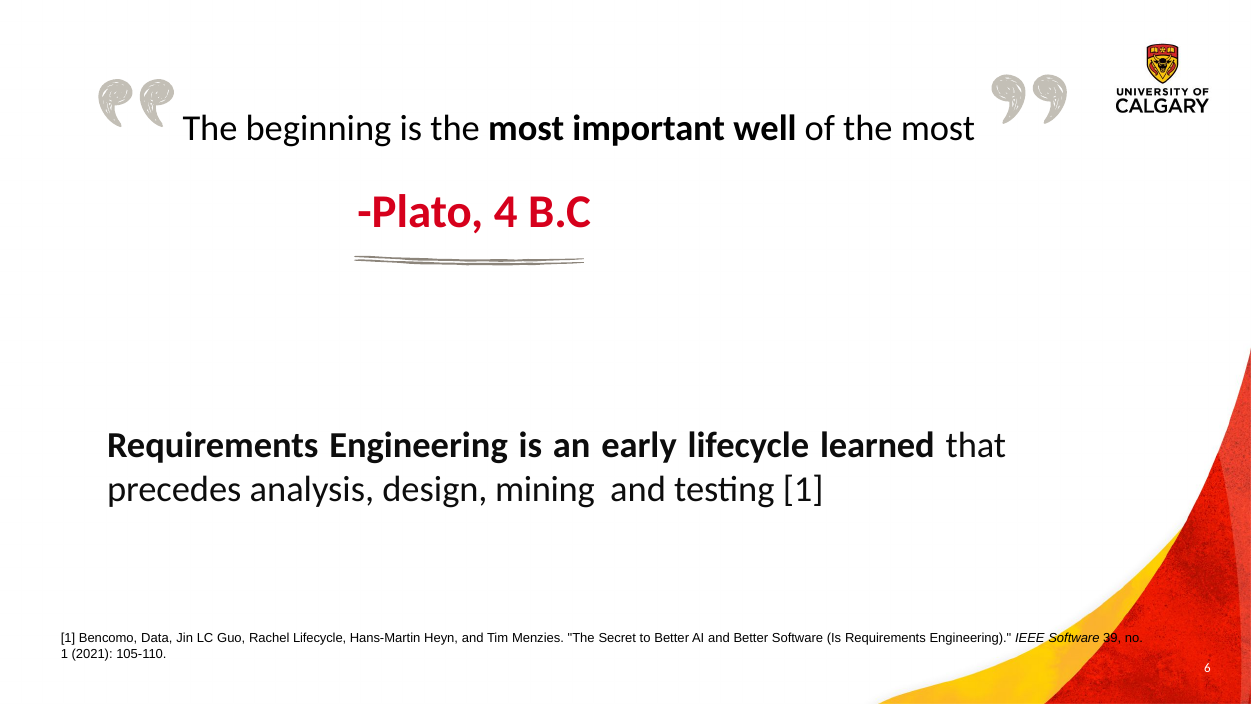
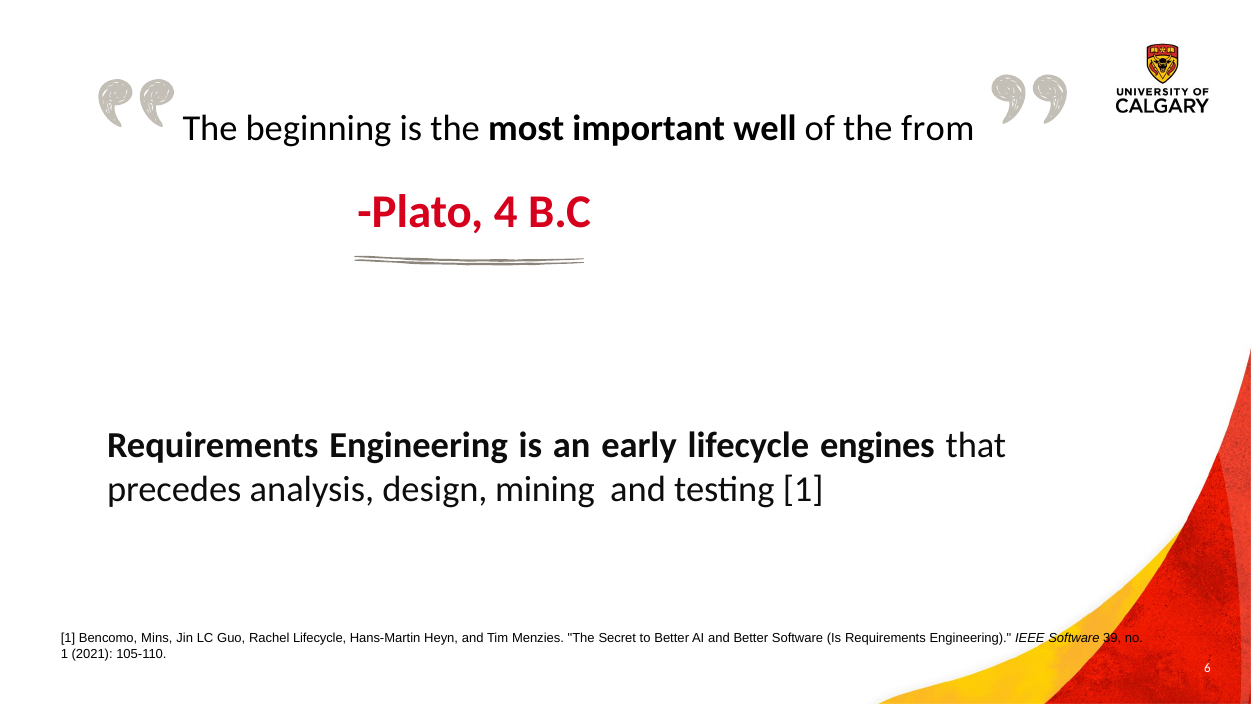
of the most: most -> from
learned: learned -> engines
Data: Data -> Mins
